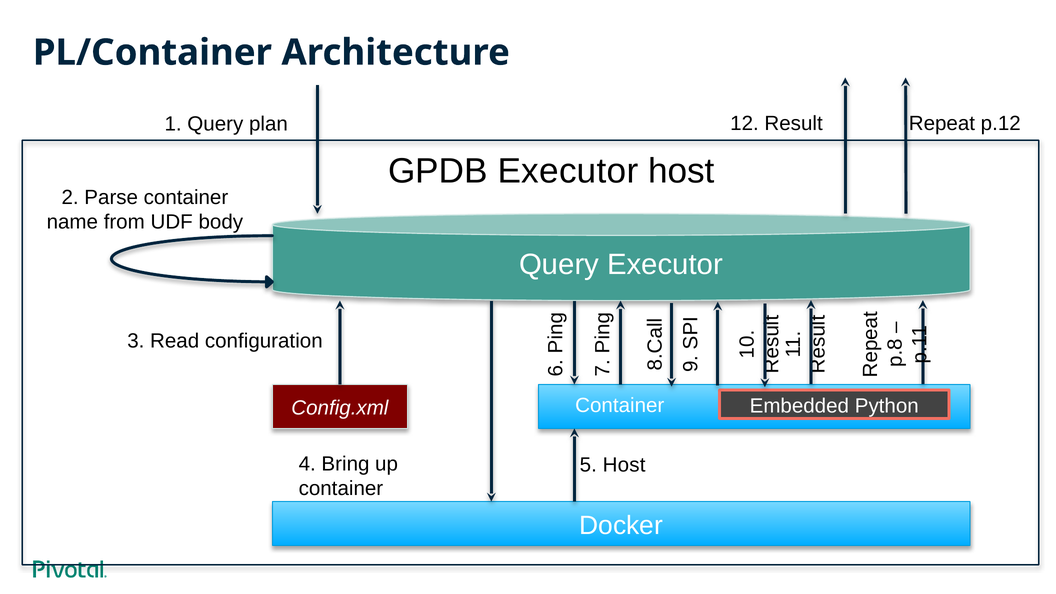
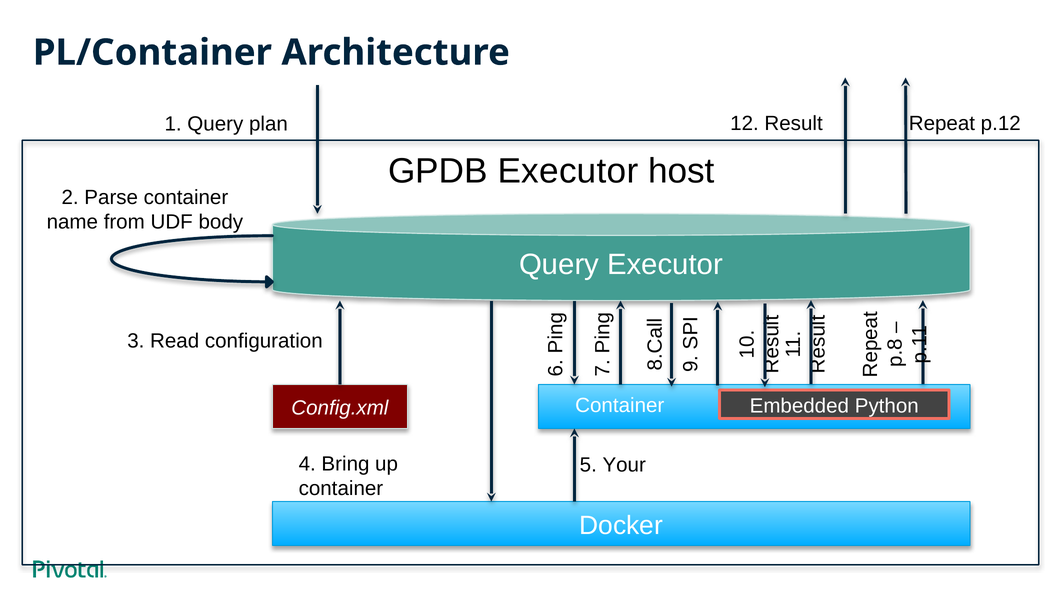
5 Host: Host -> Your
